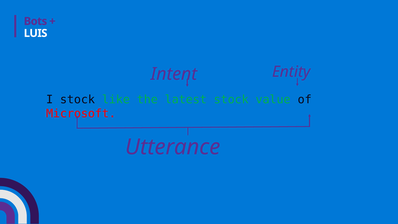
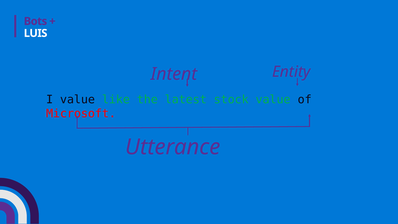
I stock: stock -> value
